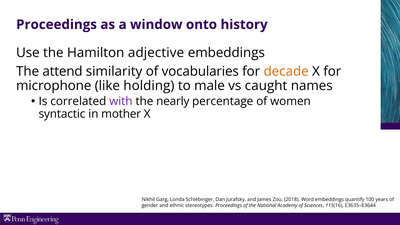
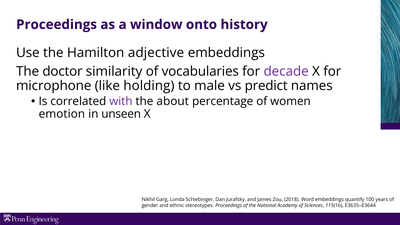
attend: attend -> doctor
decade colour: orange -> purple
caught: caught -> predict
nearly: nearly -> about
syntactic: syntactic -> emotion
mother: mother -> unseen
